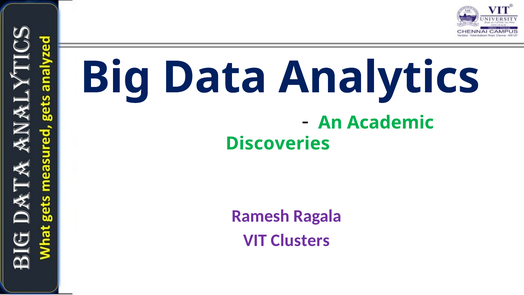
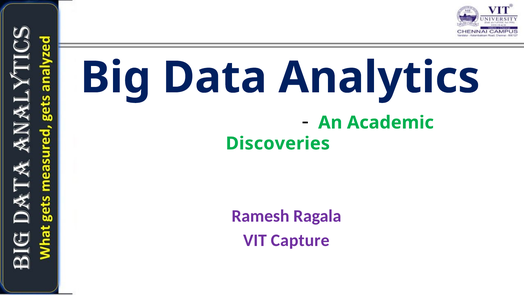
Clusters: Clusters -> Capture
